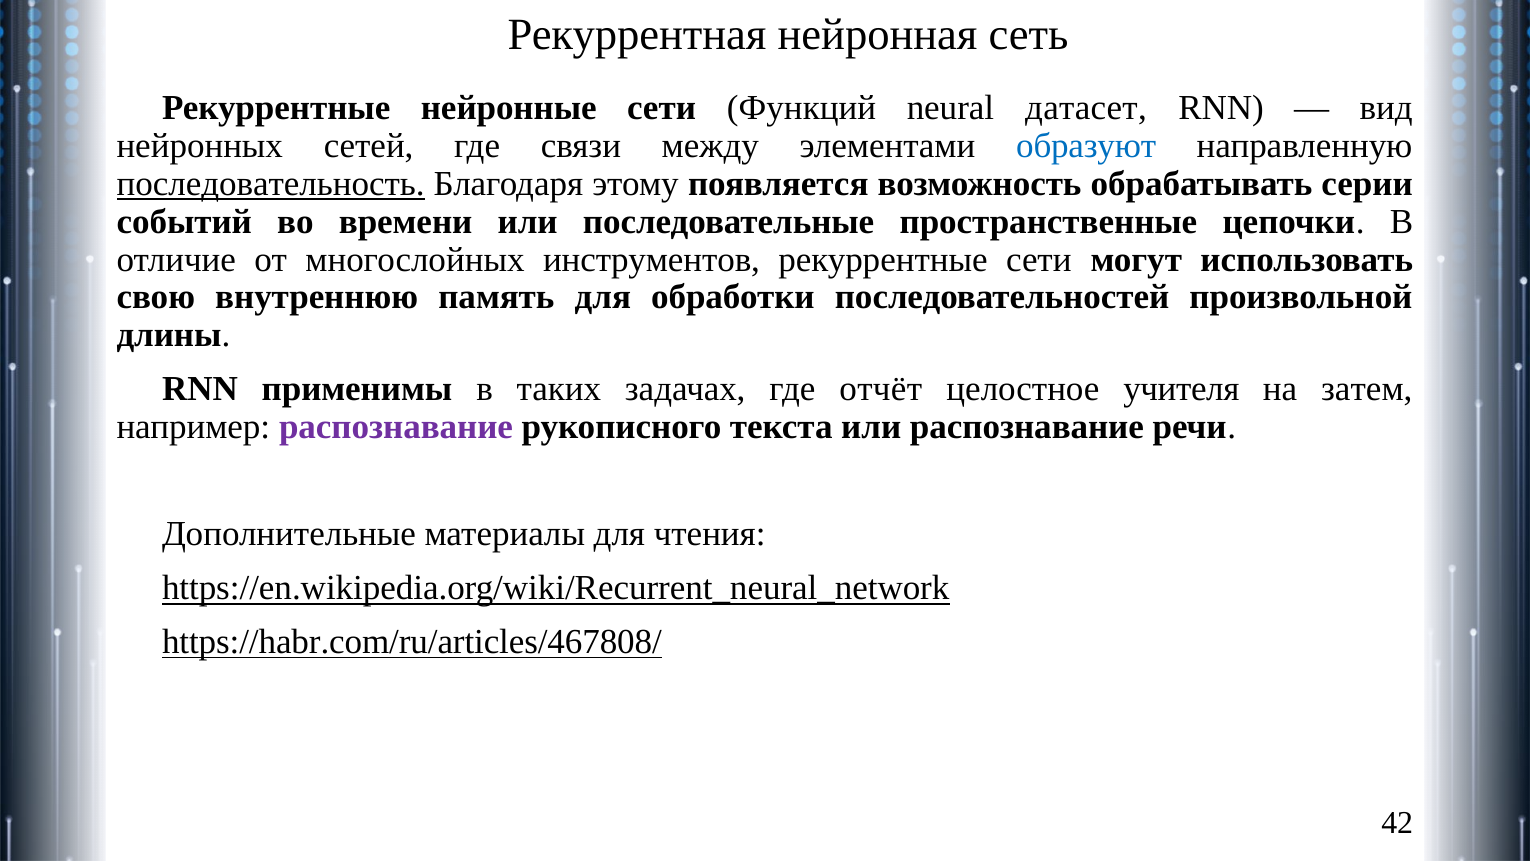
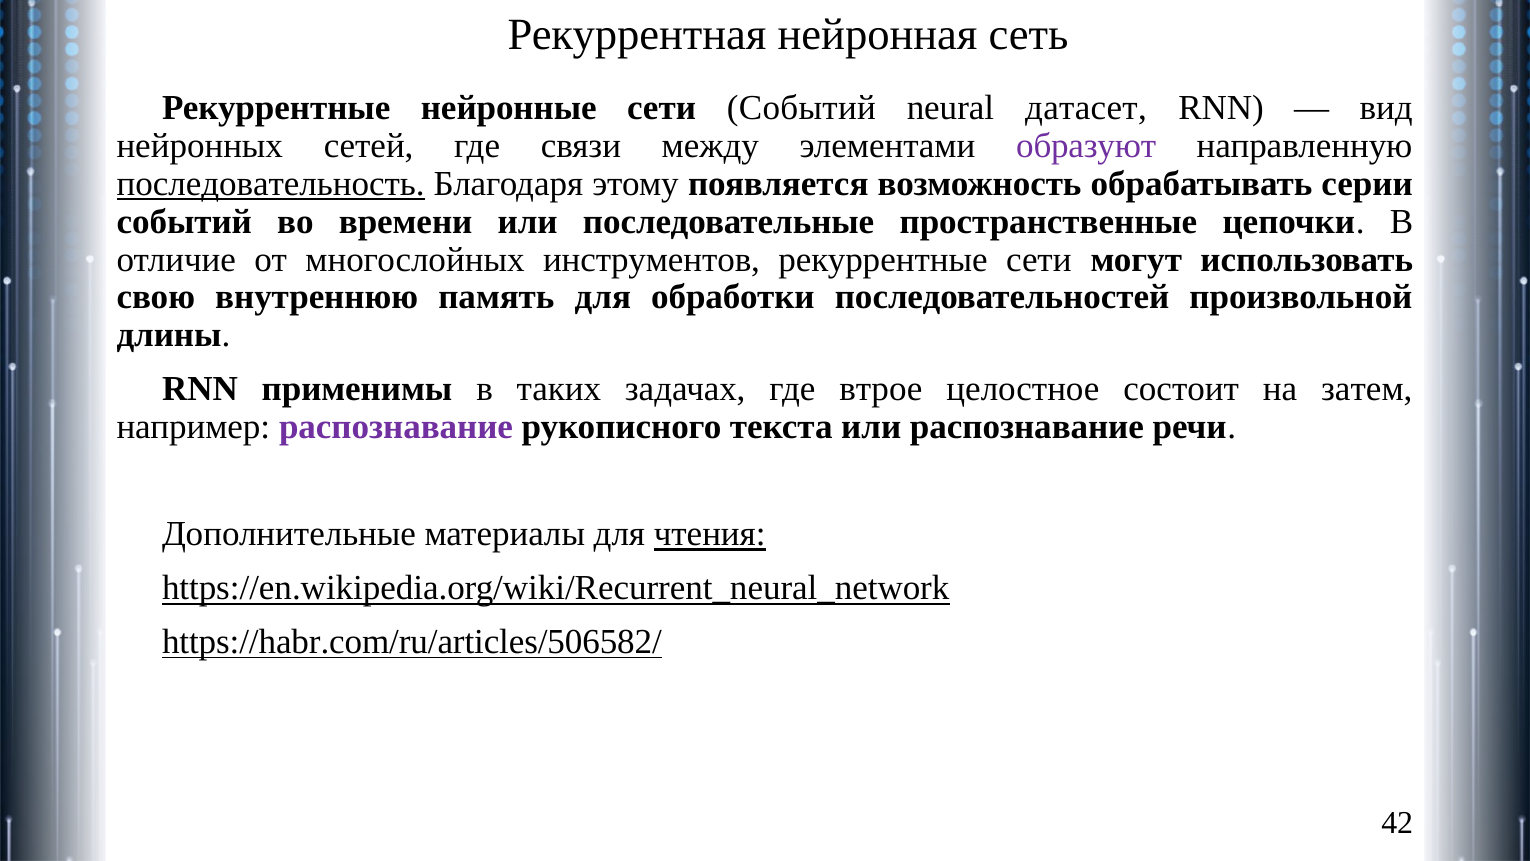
сети Функций: Функций -> Событий
образуют colour: blue -> purple
отчёт: отчёт -> втрое
учителя: учителя -> состоит
чтения underline: none -> present
https://habr.com/ru/articles/467808/: https://habr.com/ru/articles/467808/ -> https://habr.com/ru/articles/506582/
